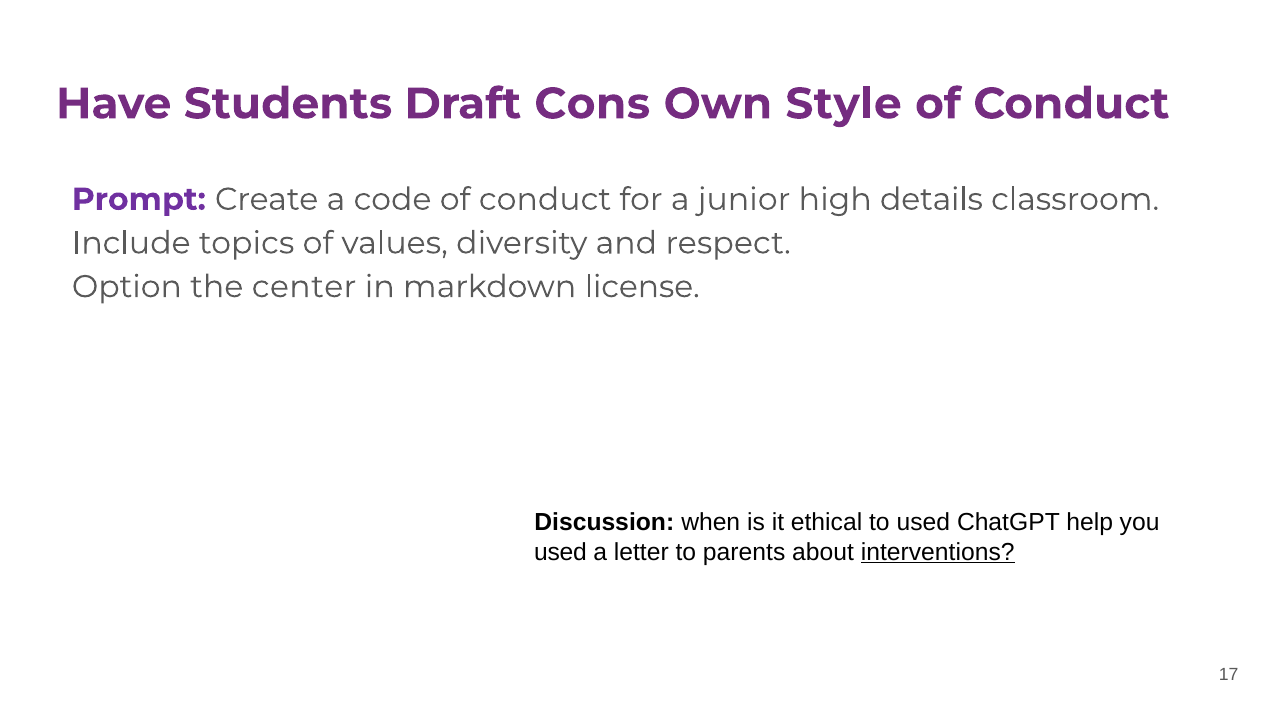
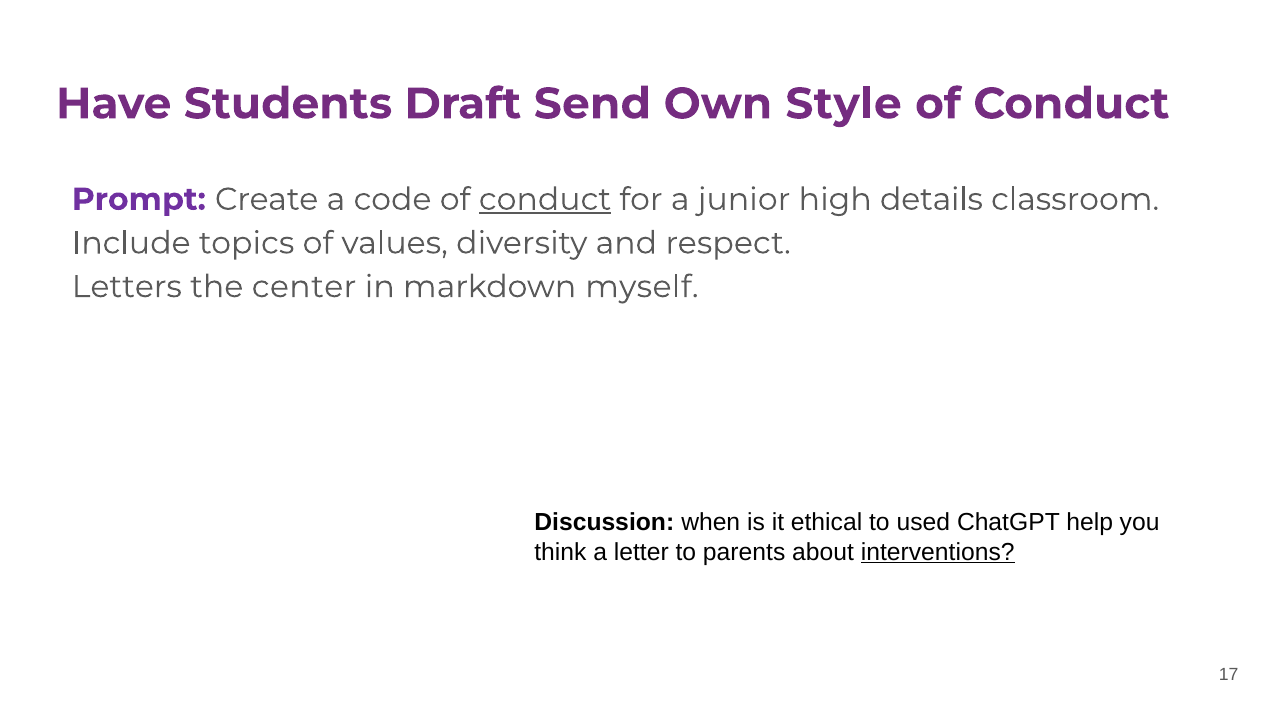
Cons: Cons -> Send
conduct at (545, 199) underline: none -> present
Option: Option -> Letters
license: license -> myself
used at (560, 552): used -> think
